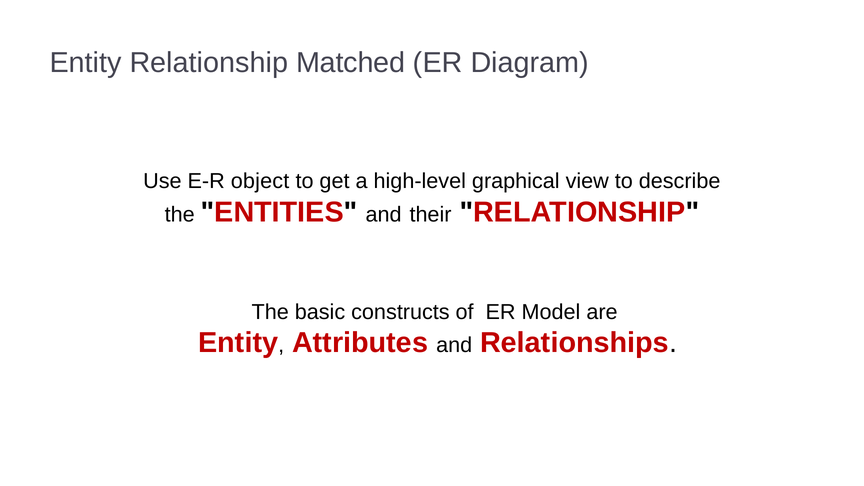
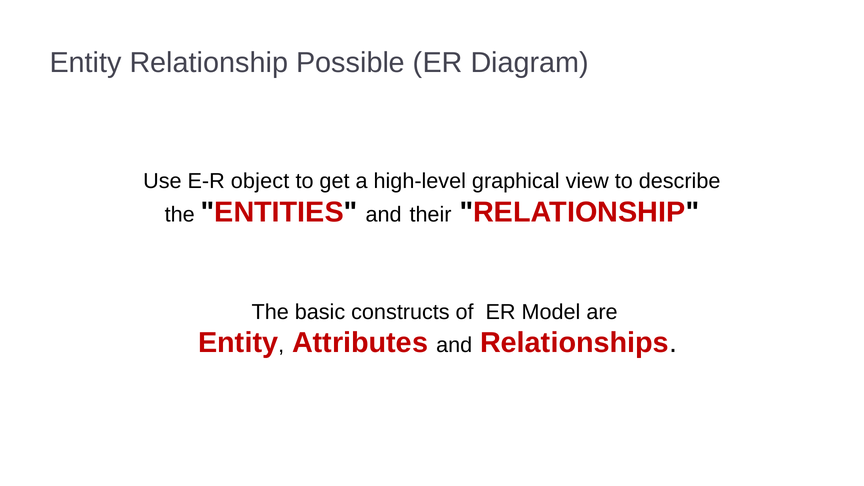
Matched: Matched -> Possible
